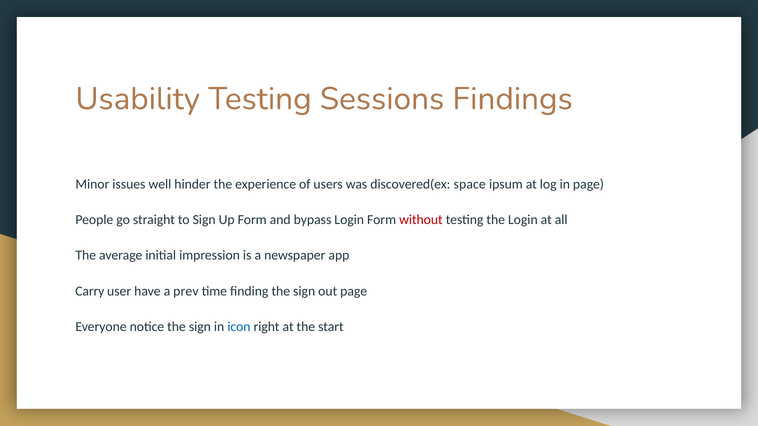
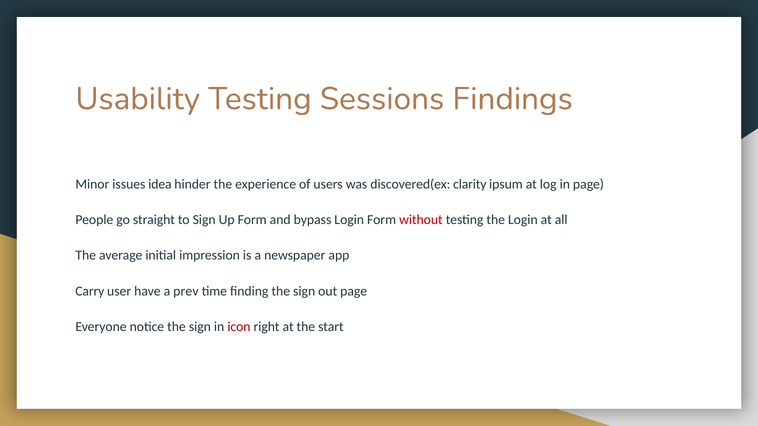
well: well -> idea
space: space -> clarity
icon colour: blue -> red
